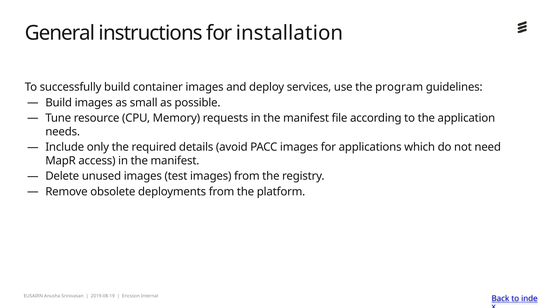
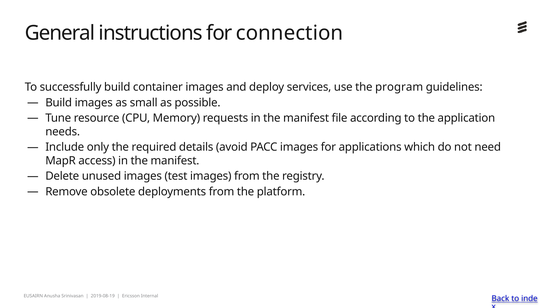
installation: installation -> connection
